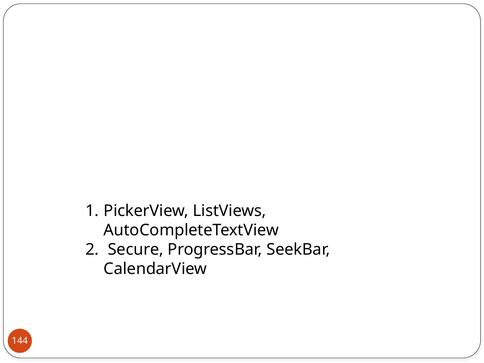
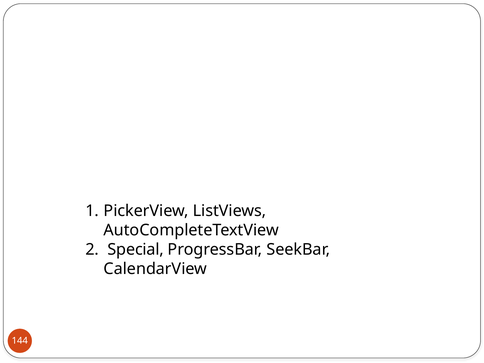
Secure: Secure -> Special
